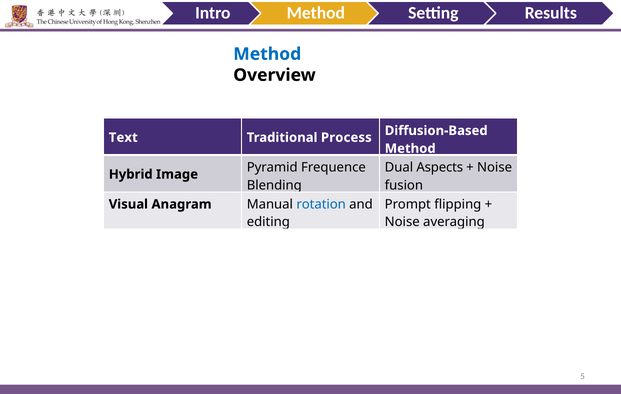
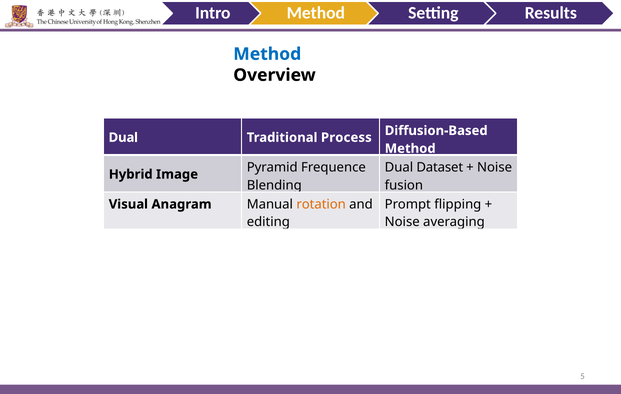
Text at (123, 138): Text -> Dual
Aspects: Aspects -> Dataset
rotation colour: blue -> orange
